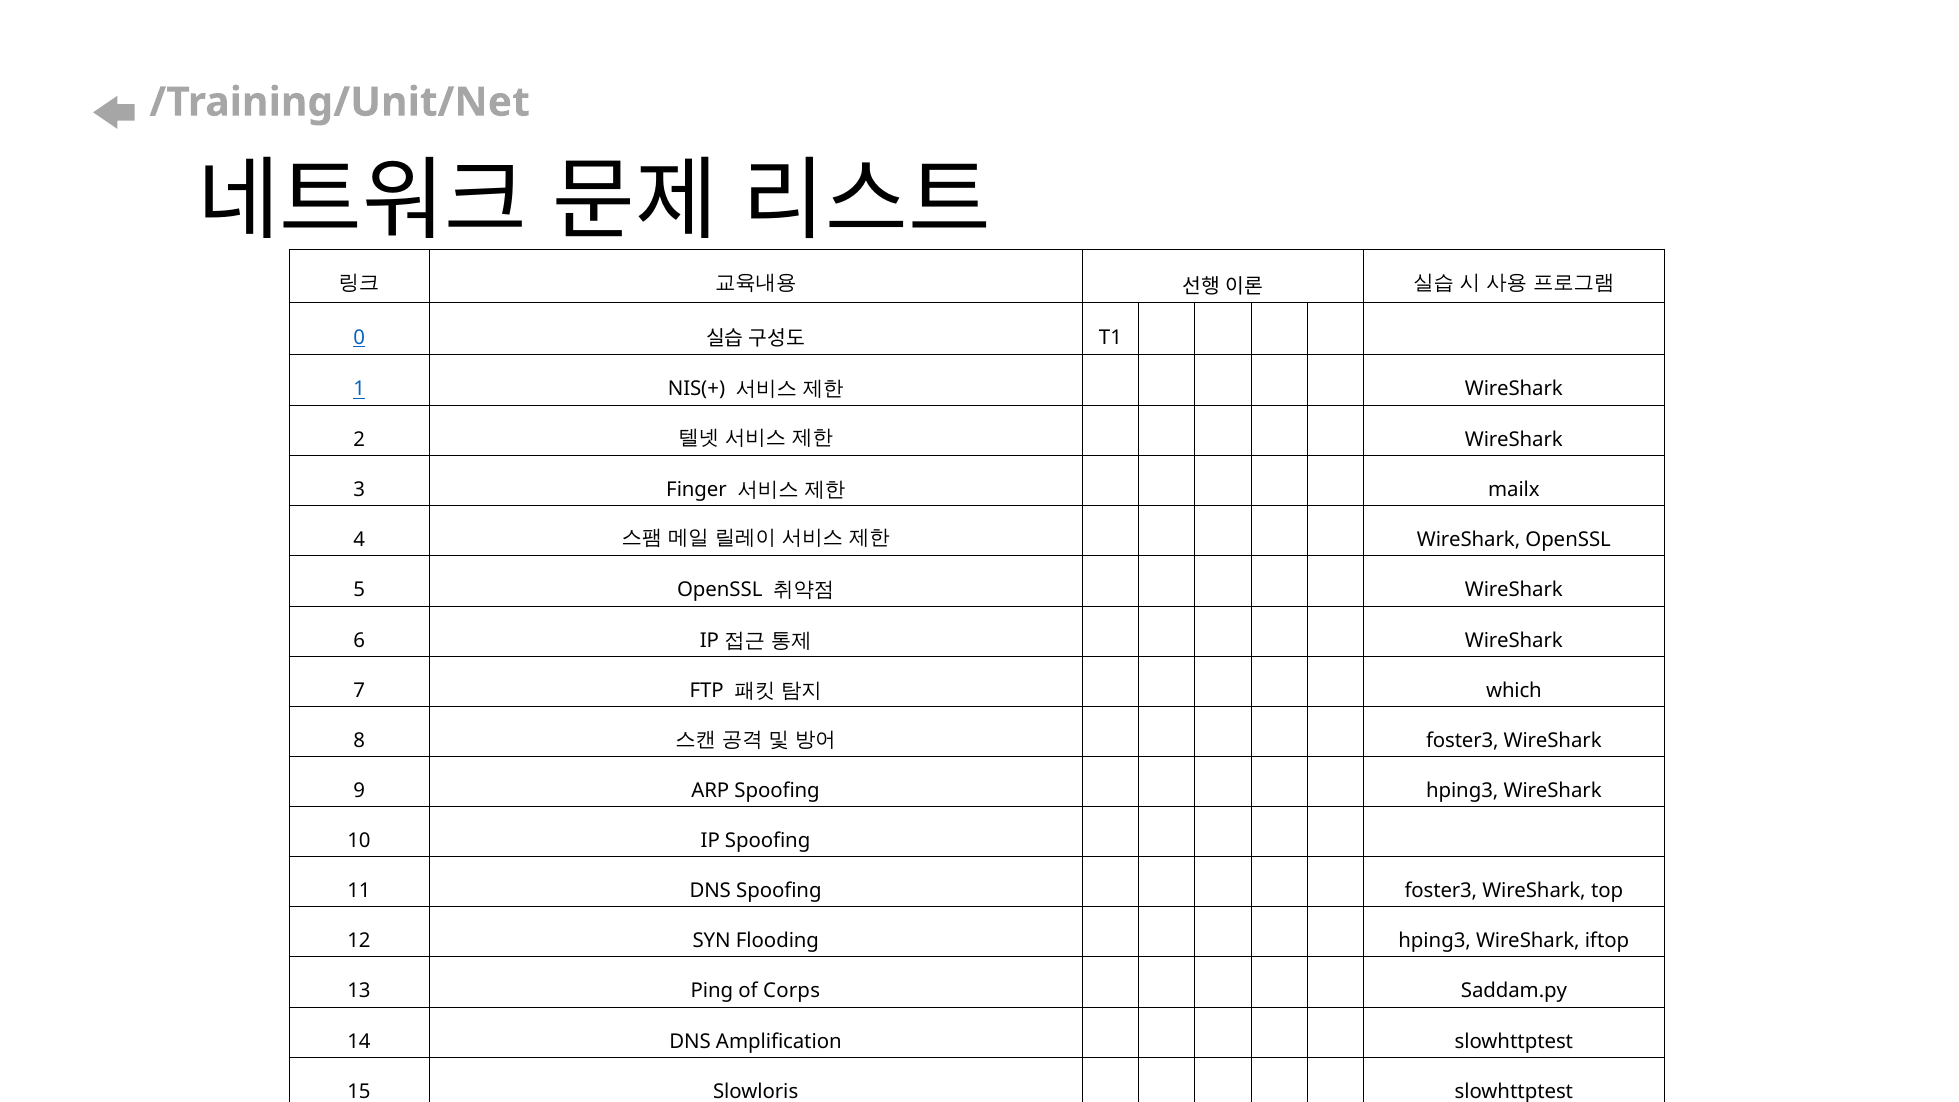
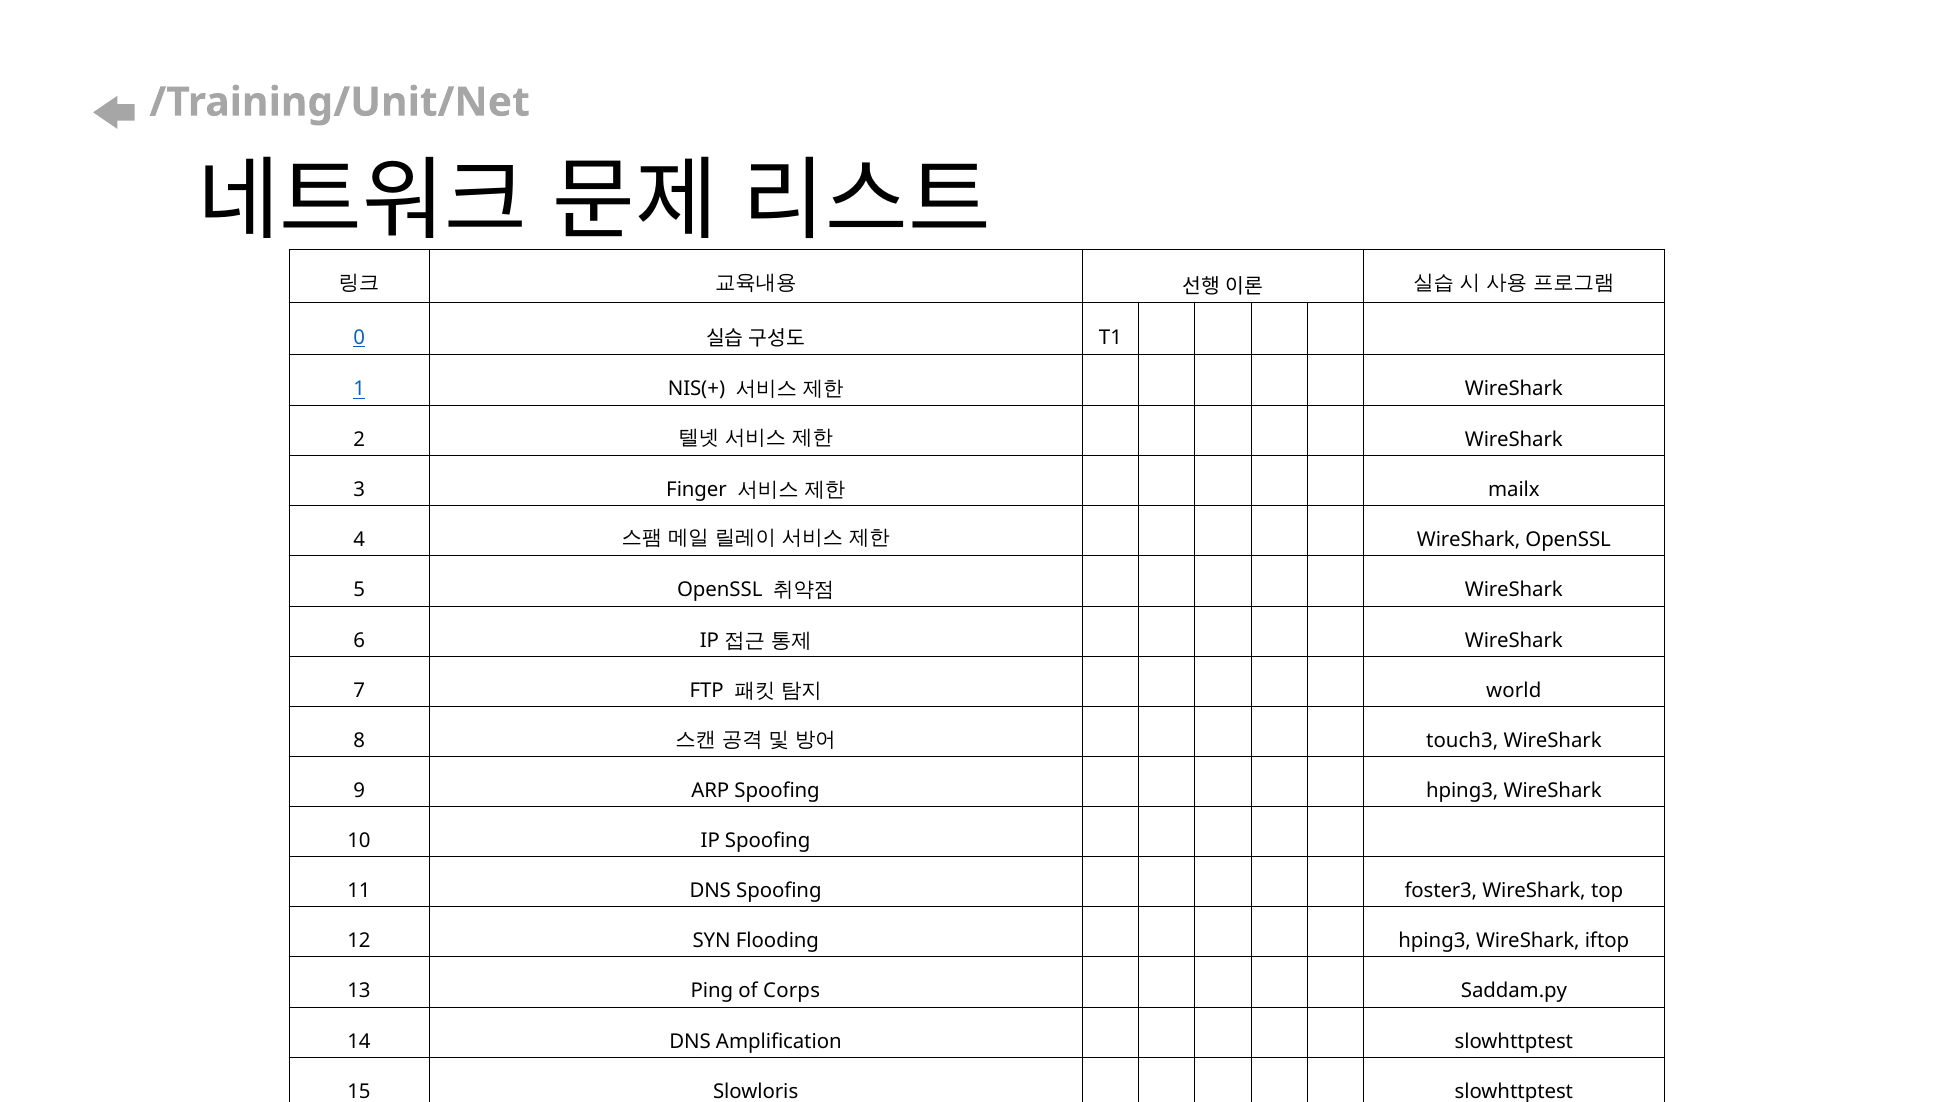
which: which -> world
foster3 at (1462, 741): foster3 -> touch3
